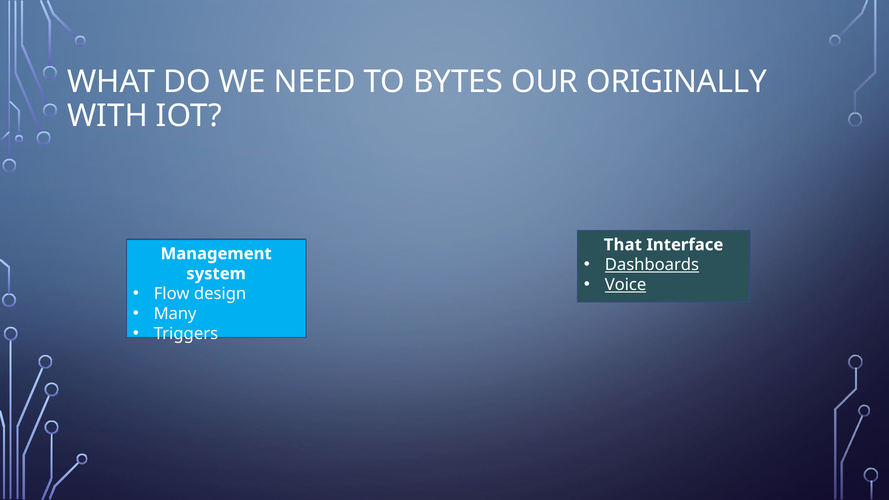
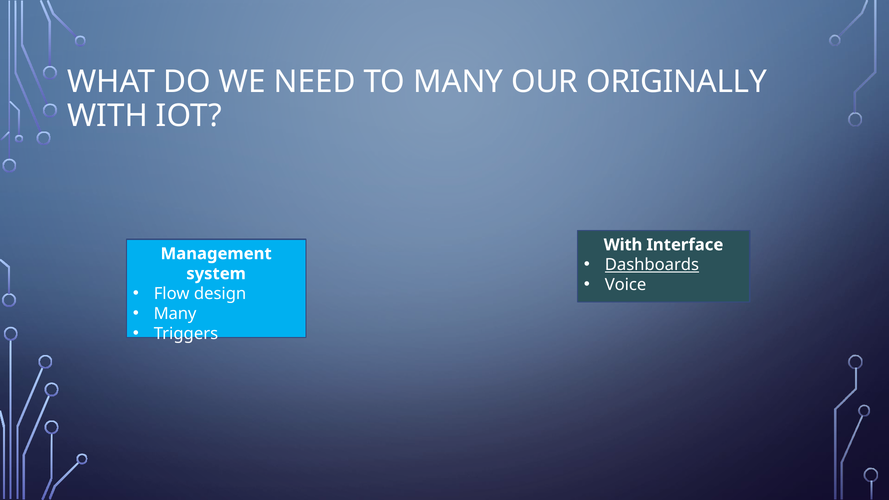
TO BYTES: BYTES -> MANY
That at (623, 245): That -> With
Voice underline: present -> none
